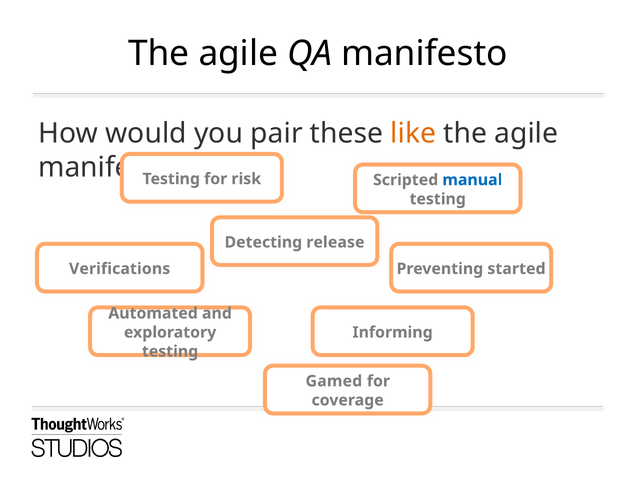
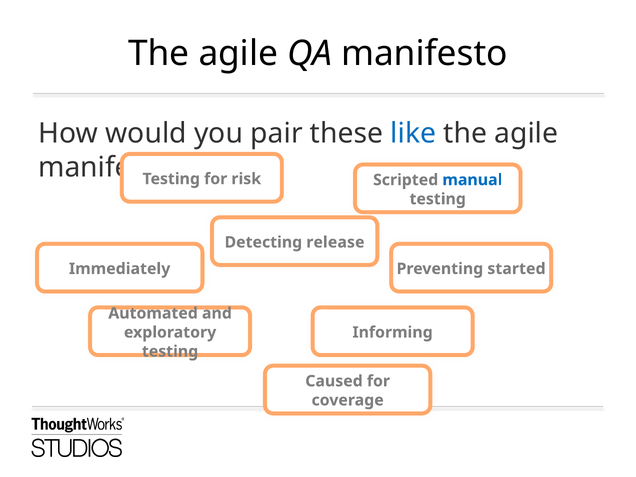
like colour: orange -> blue
Verifications: Verifications -> Immediately
Gamed: Gamed -> Caused
